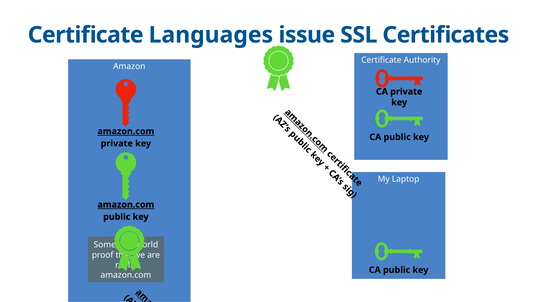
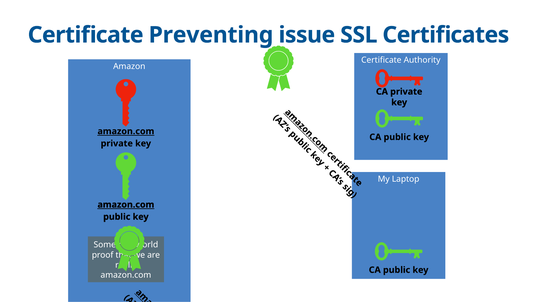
Languages: Languages -> Preventing
